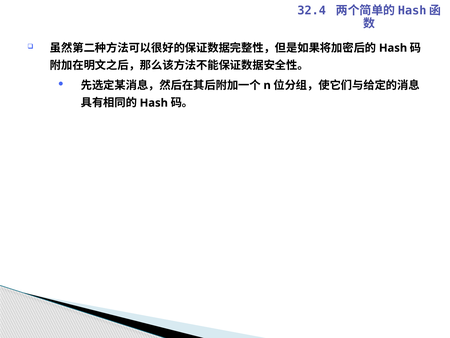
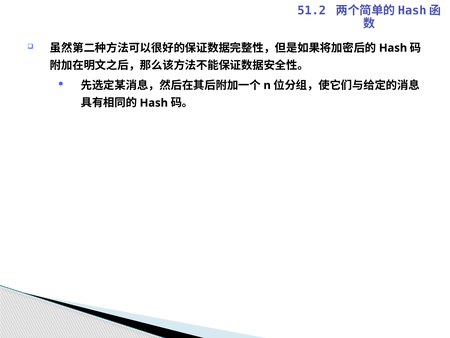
32.4: 32.4 -> 51.2
